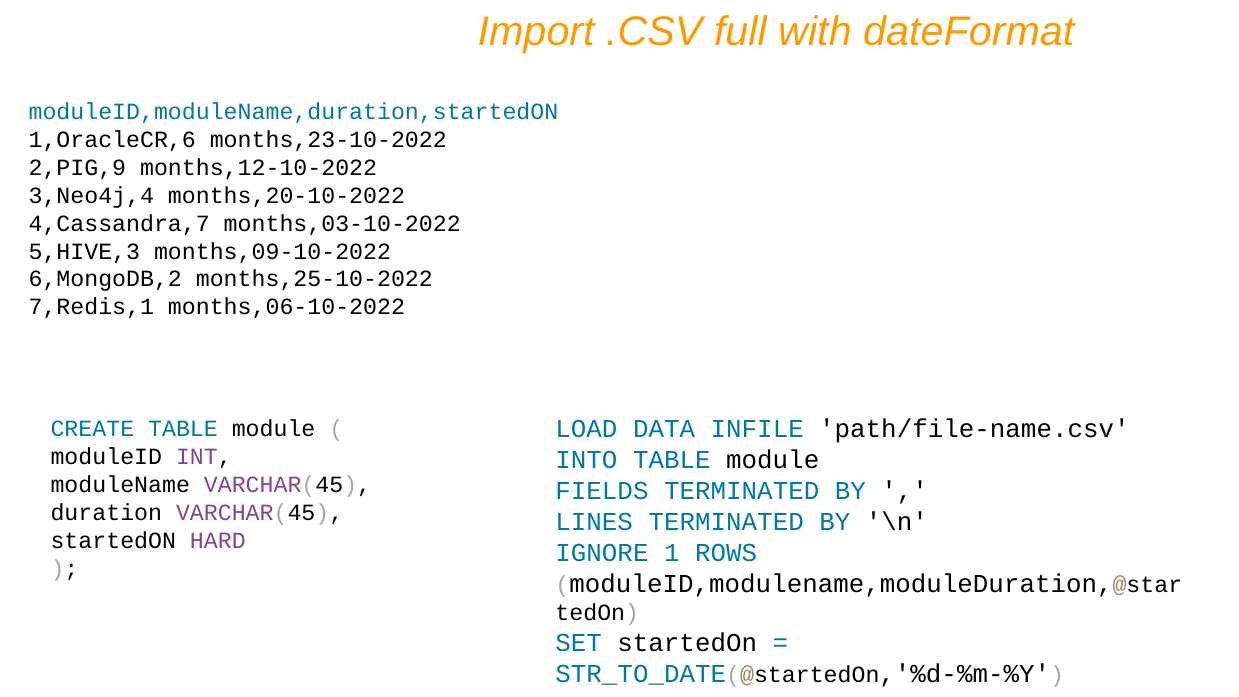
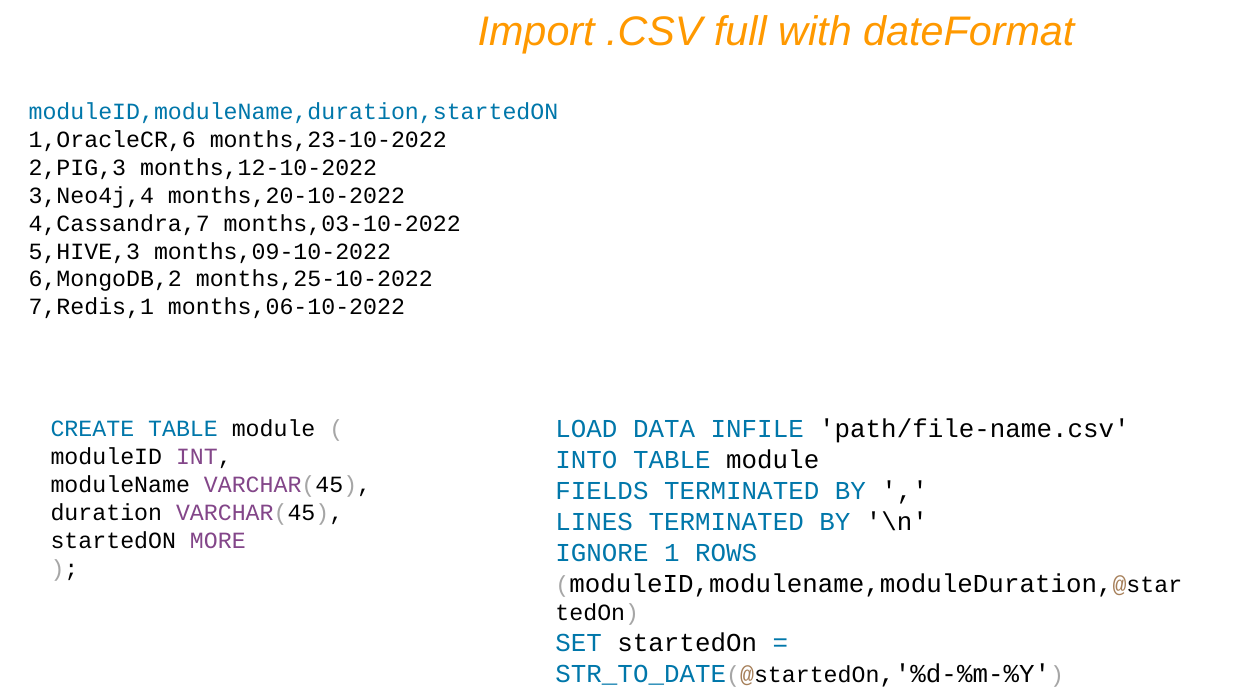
2,PIG,9: 2,PIG,9 -> 2,PIG,3
HARD: HARD -> MORE
